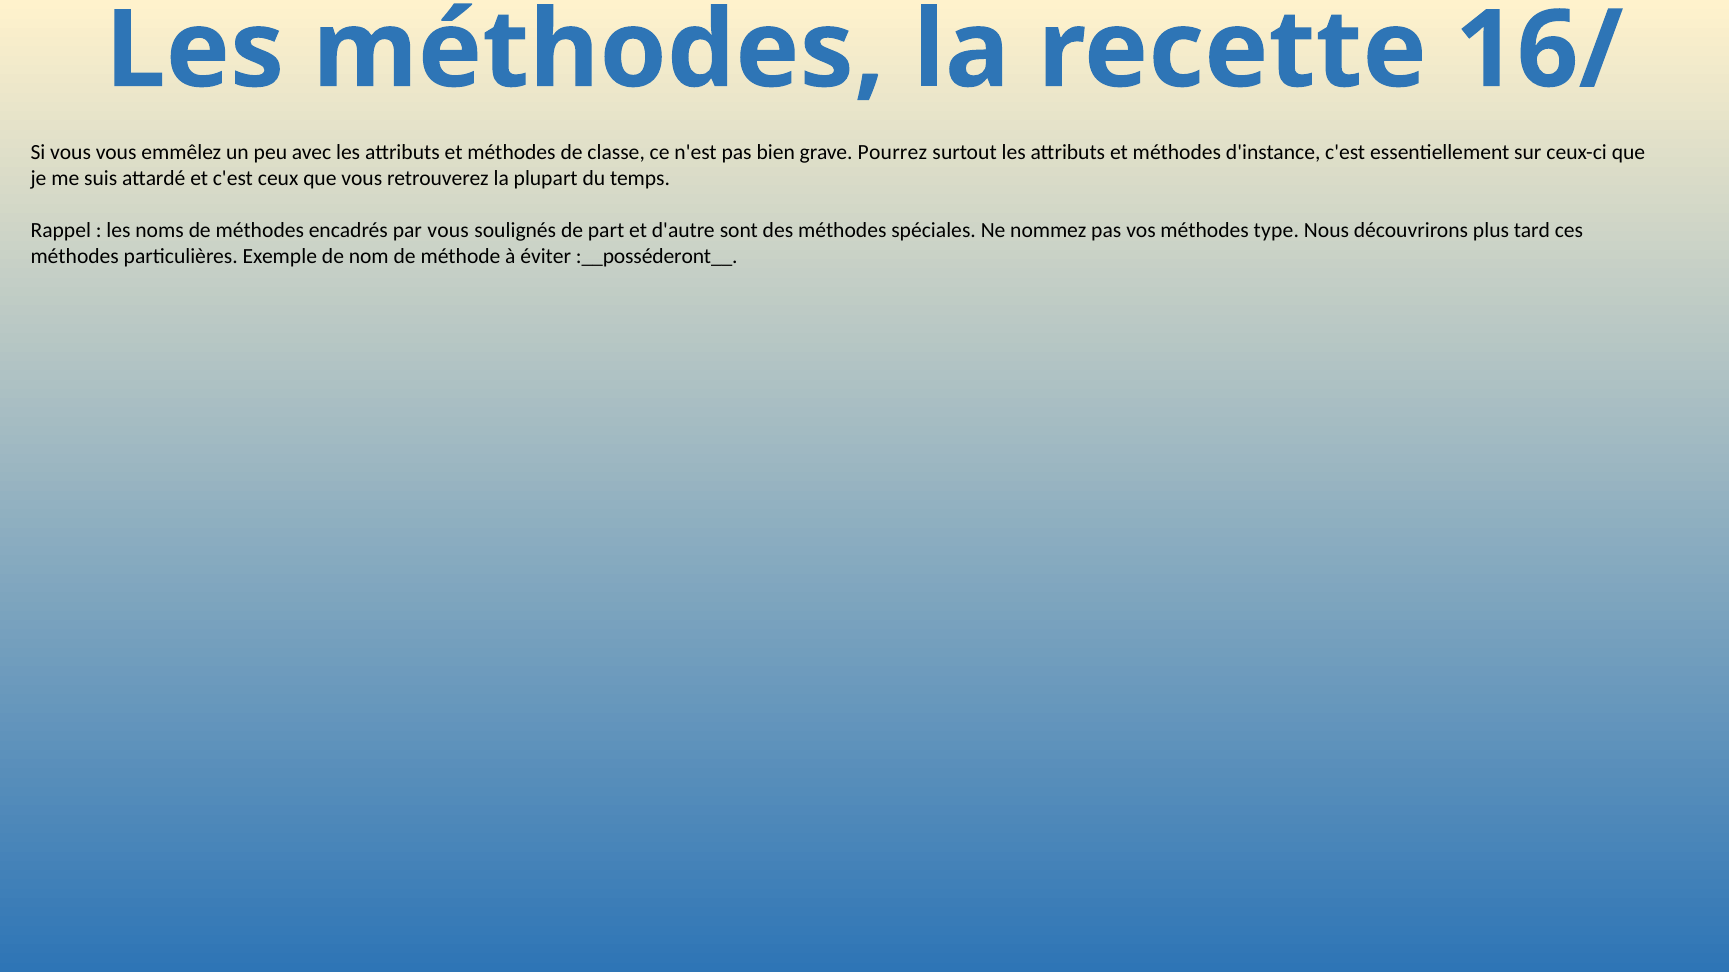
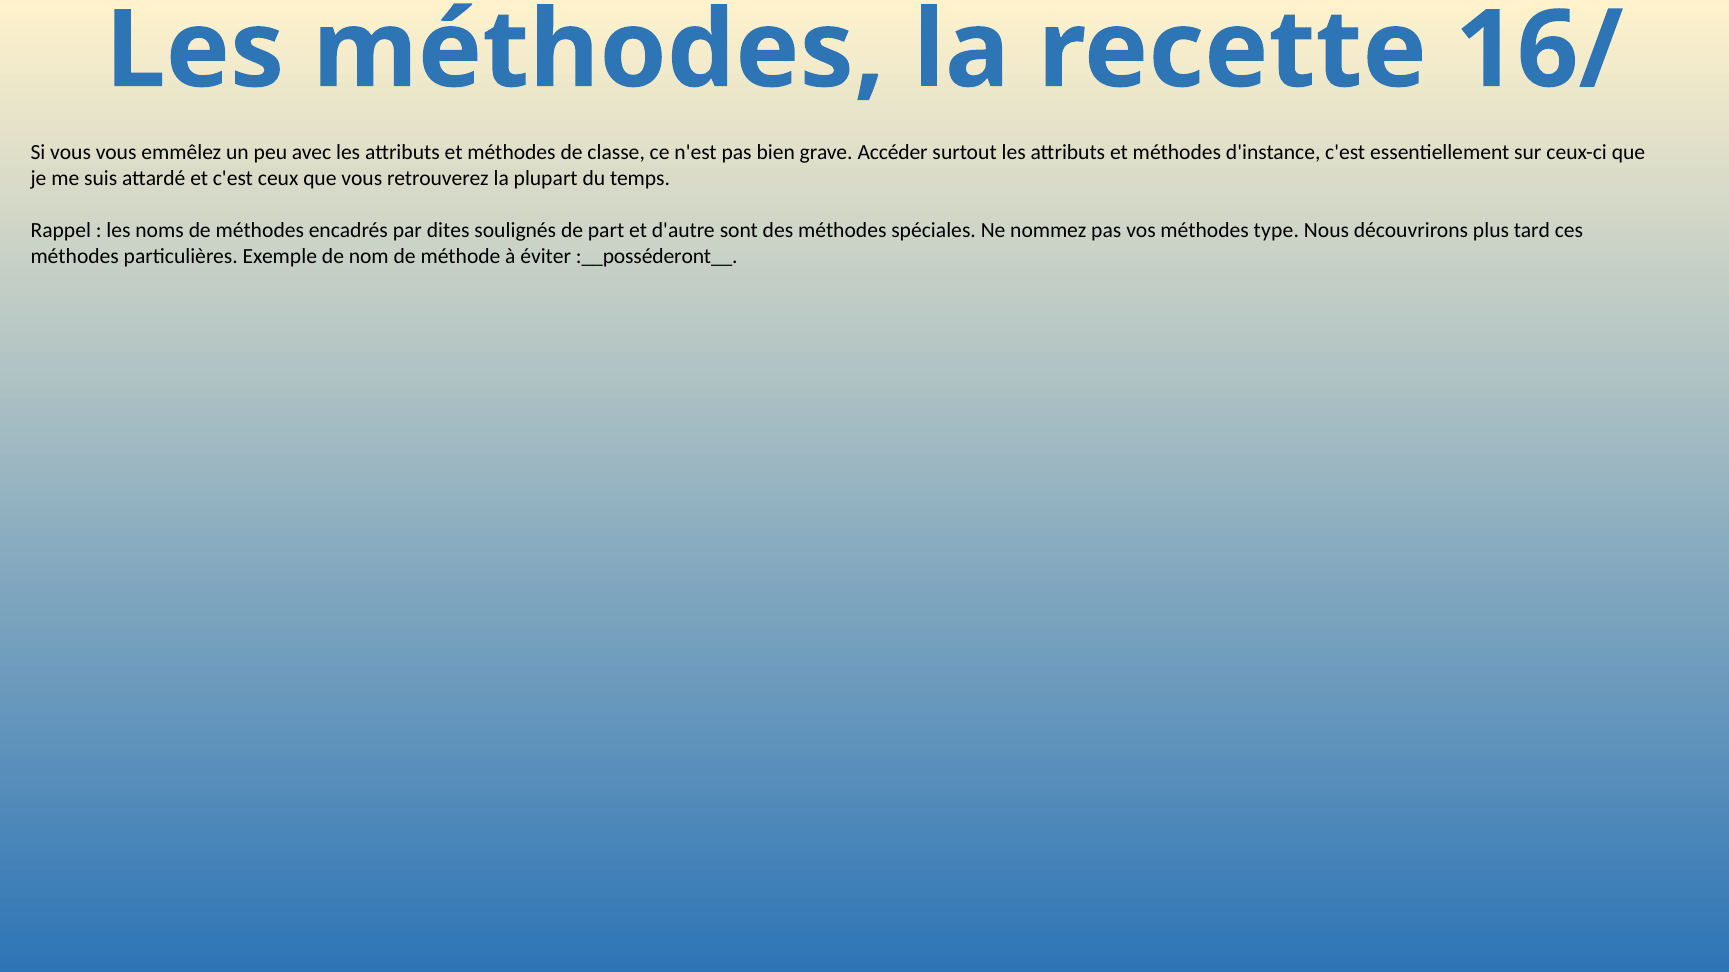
Pourrez: Pourrez -> Accéder
par vous: vous -> dites
